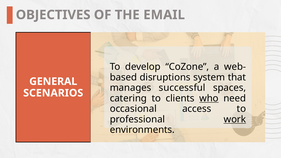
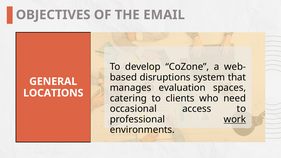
successful: successful -> evaluation
SCENARIOS: SCENARIOS -> LOCATIONS
who underline: present -> none
